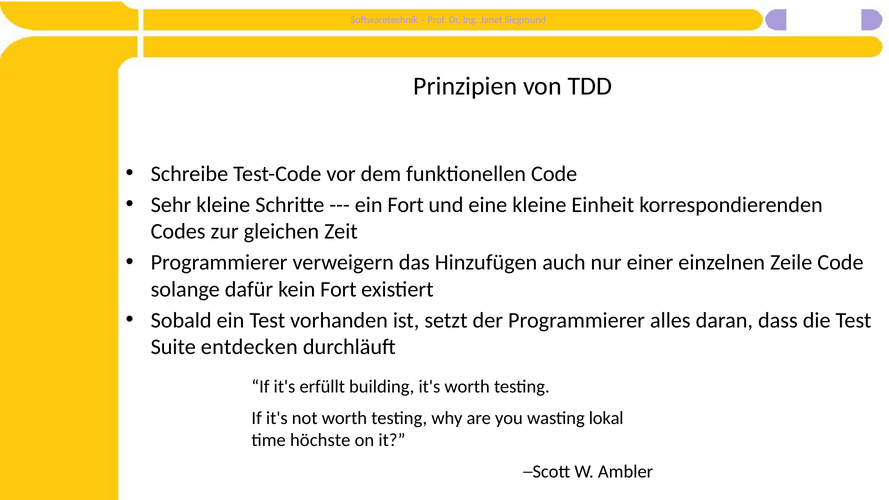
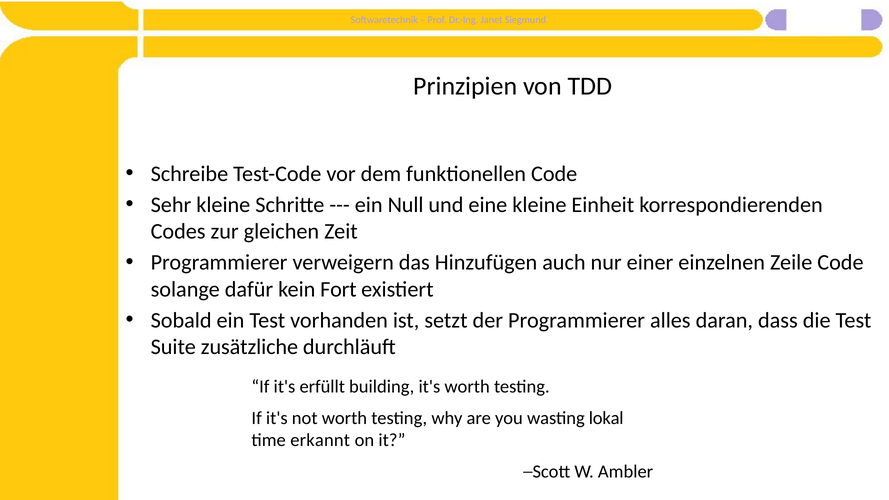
ein Fort: Fort -> Null
entdecken: entdecken -> zusätzliche
höchste: höchste -> erkannt
